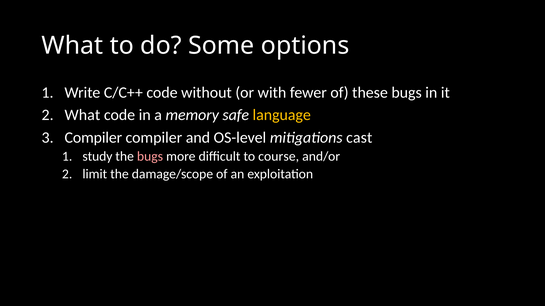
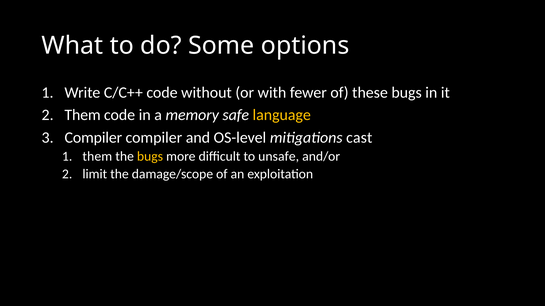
What at (82, 115): What -> Them
study at (97, 157): study -> them
bugs at (150, 157) colour: pink -> yellow
course: course -> unsafe
